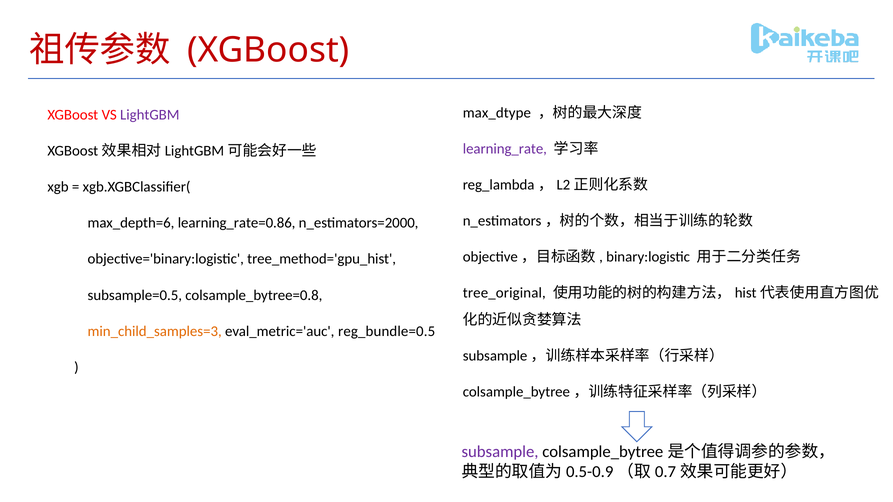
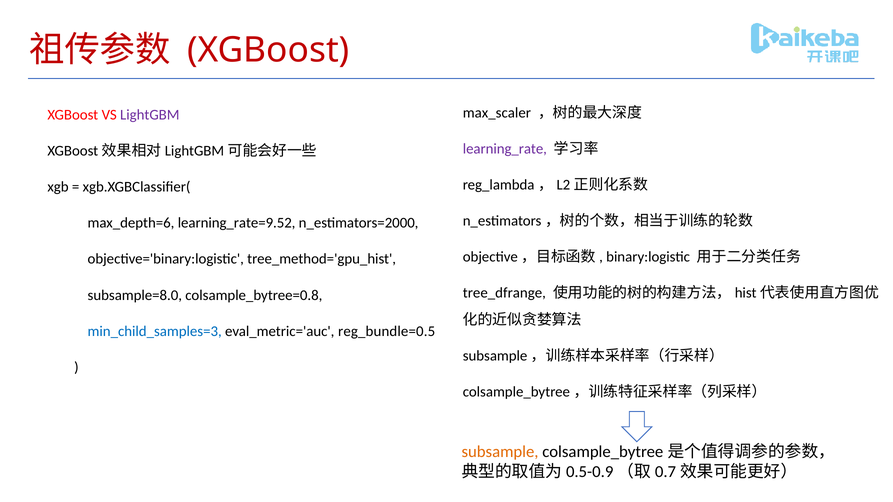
max_dtype: max_dtype -> max_scaler
learning_rate=0.86: learning_rate=0.86 -> learning_rate=9.52
tree_original: tree_original -> tree_dfrange
subsample=0.5: subsample=0.5 -> subsample=8.0
min_child_samples=3 colour: orange -> blue
subsample colour: purple -> orange
